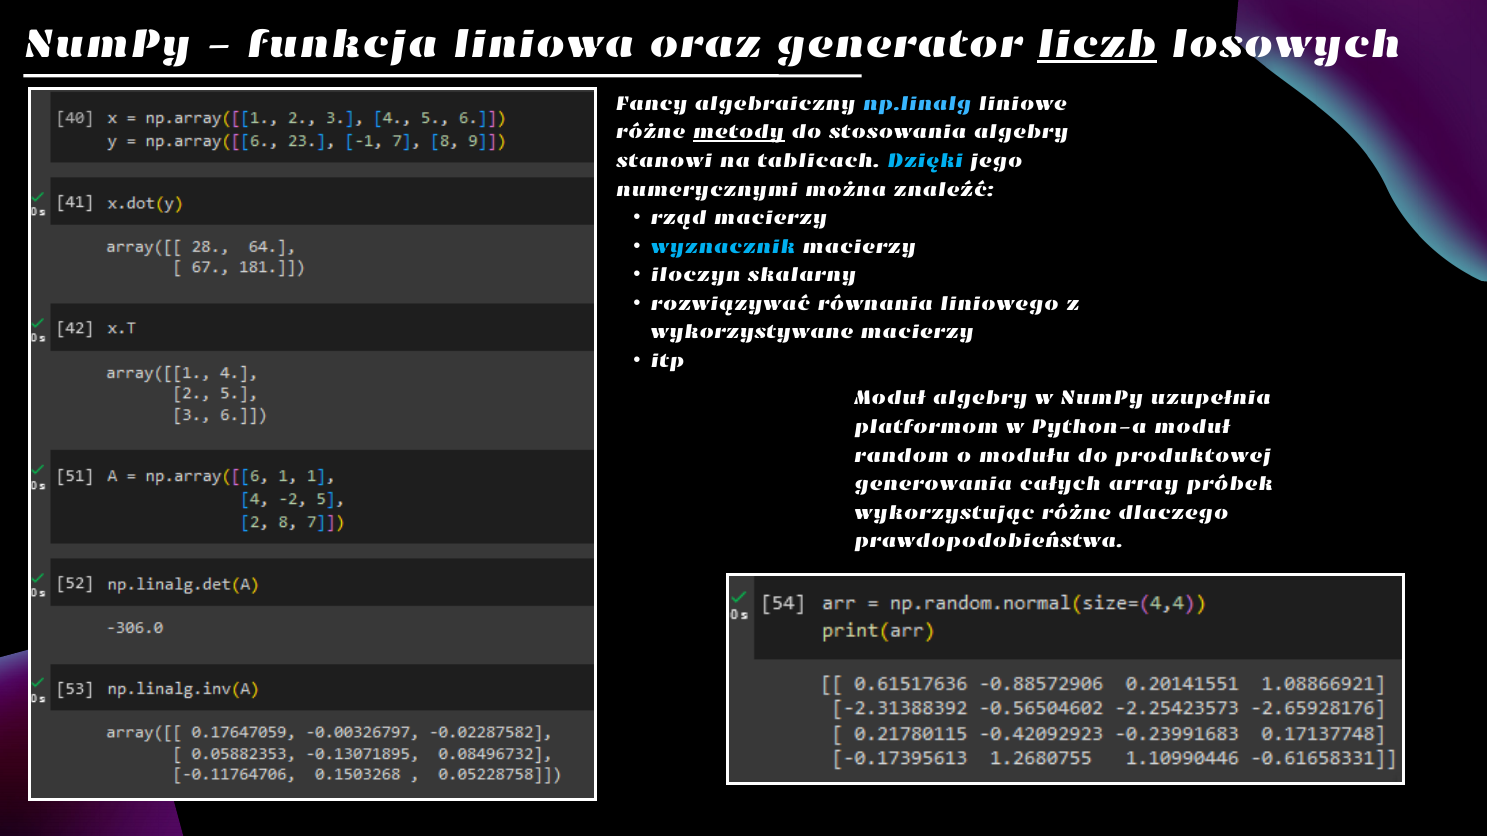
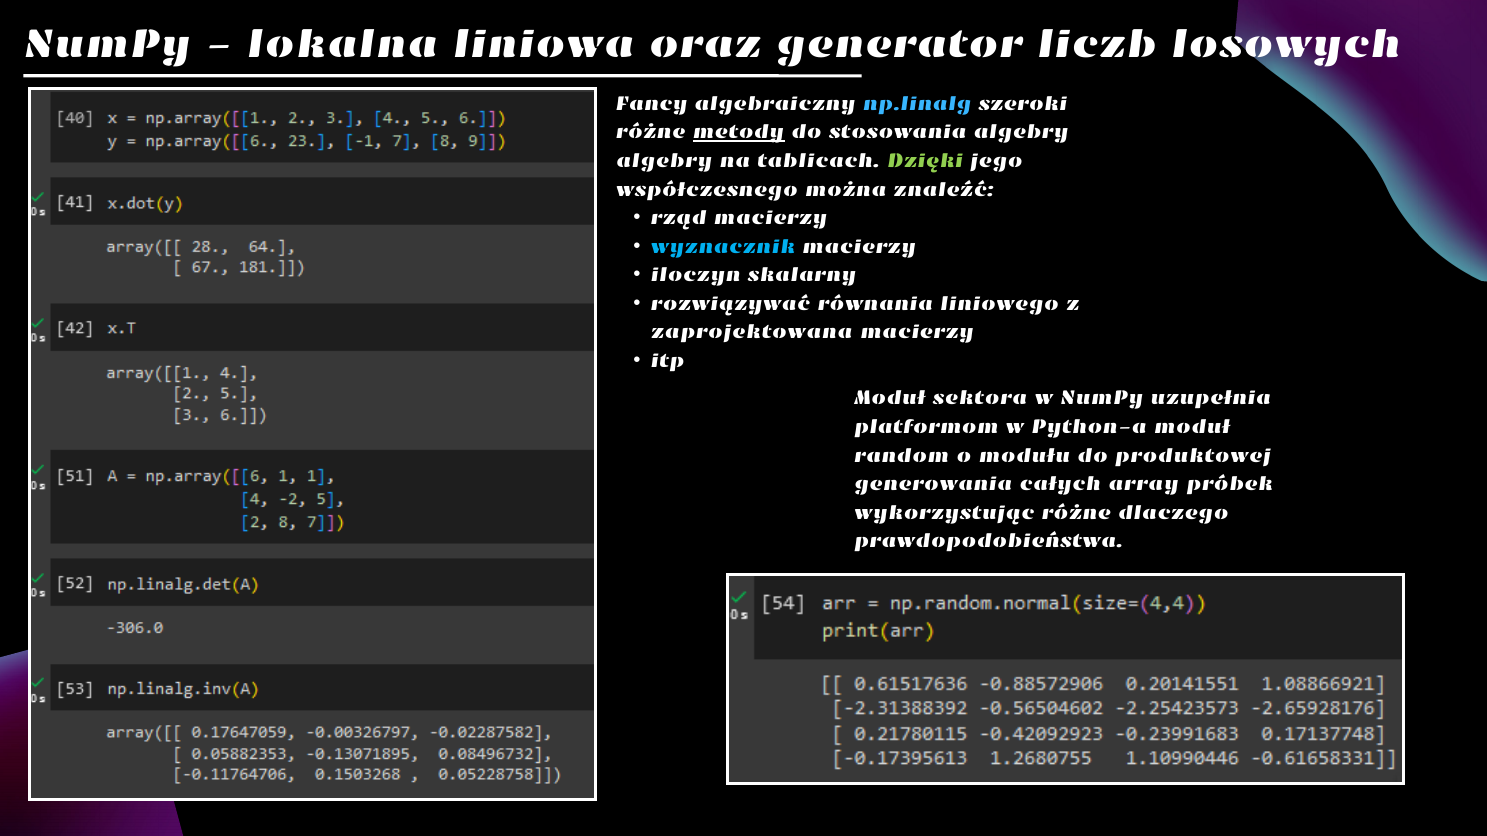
funkcja: funkcja -> lokalna
liczb underline: present -> none
liniowe: liniowe -> szeroki
stanowi at (664, 161): stanowi -> algebry
Dzięki colour: light blue -> light green
numerycznymi: numerycznymi -> współczesnego
wykorzystywane: wykorzystywane -> zaprojektowana
Moduł algebry: algebry -> sektora
